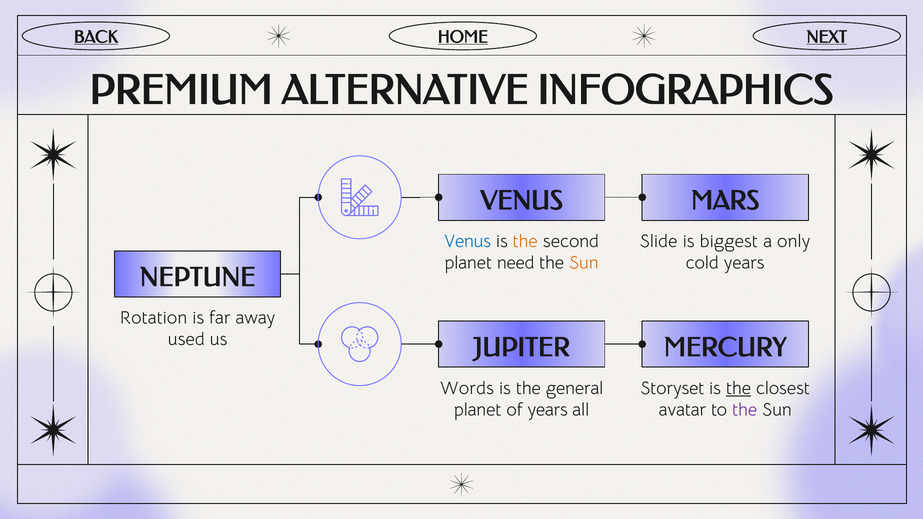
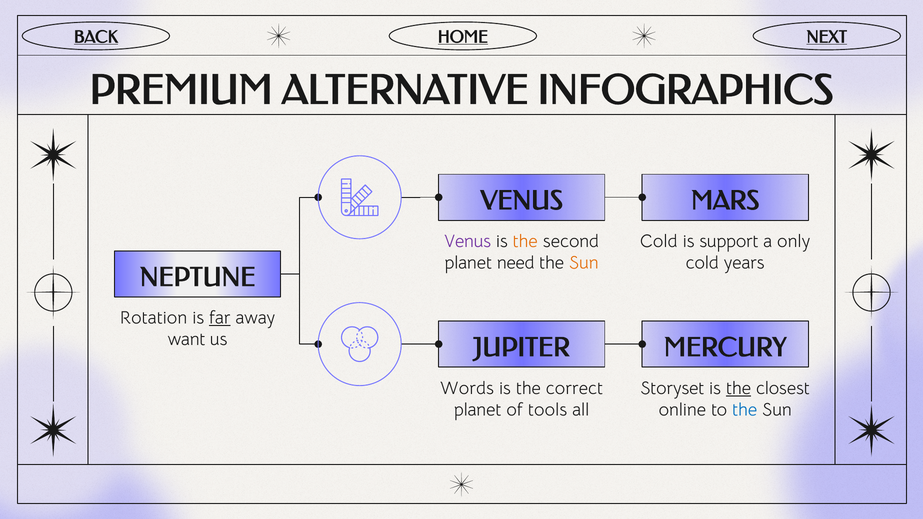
Venus at (468, 242) colour: blue -> purple
Slide at (659, 242): Slide -> Cold
biggest: biggest -> support
far underline: none -> present
used: used -> want
general: general -> correct
of years: years -> tools
avatar: avatar -> online
the at (745, 410) colour: purple -> blue
